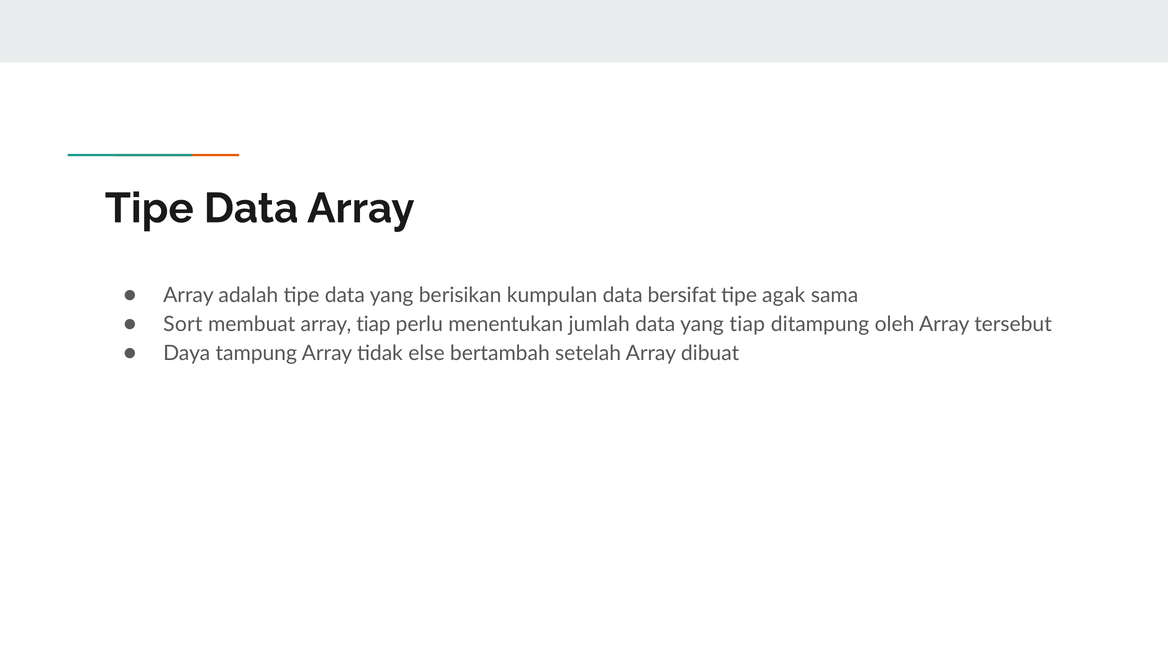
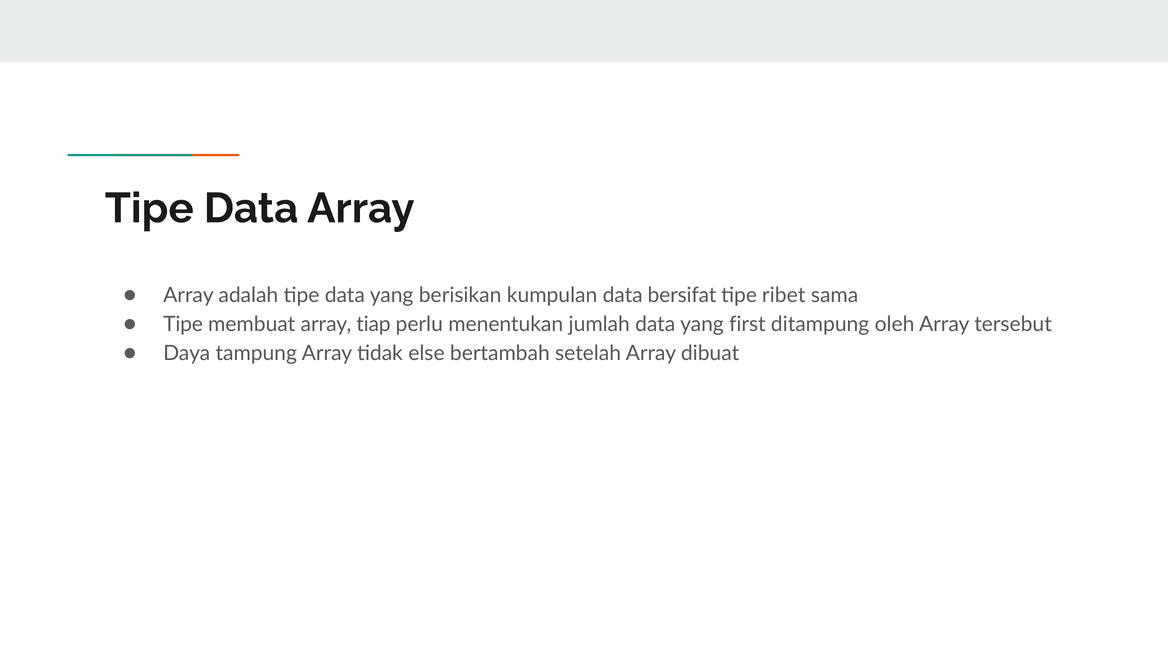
agak: agak -> ribet
Sort at (183, 324): Sort -> Tipe
yang tiap: tiap -> first
